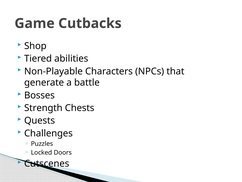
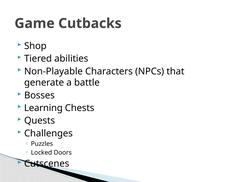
Strength: Strength -> Learning
